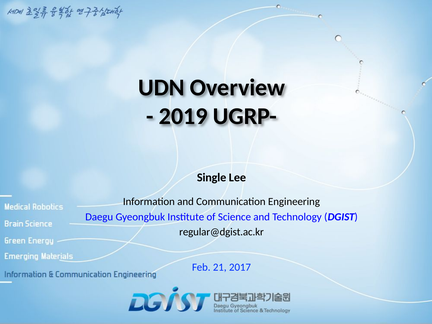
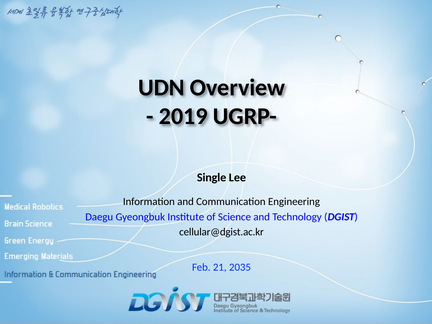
regular@dgist.ac.kr: regular@dgist.ac.kr -> cellular@dgist.ac.kr
2017: 2017 -> 2035
